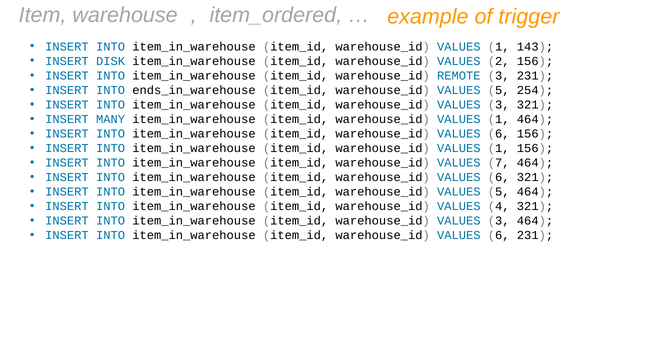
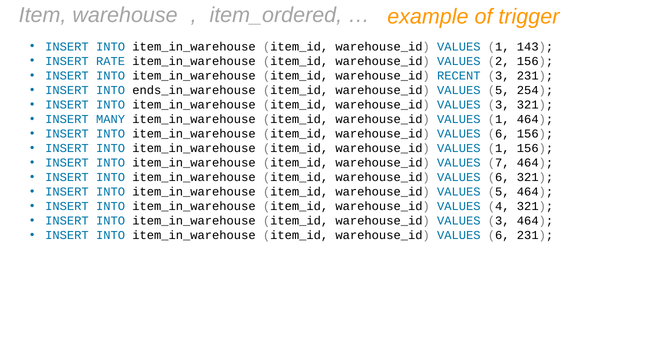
DISK: DISK -> RATE
REMOTE: REMOTE -> RECENT
